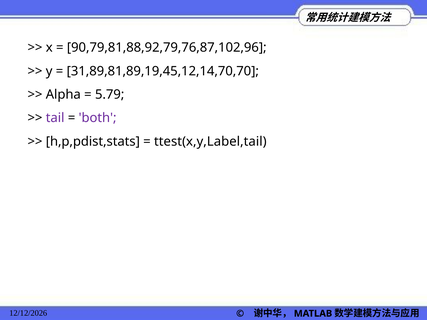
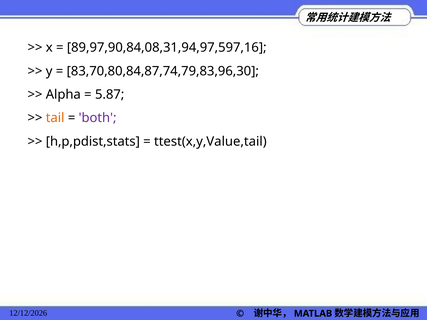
90,79,81,88,92,79,76,87,102,96: 90,79,81,88,92,79,76,87,102,96 -> 89,97,90,84,08,31,94,97,597,16
31,89,81,89,19,45,12,14,70,70: 31,89,81,89,19,45,12,14,70,70 -> 83,70,80,84,87,74,79,83,96,30
5.79: 5.79 -> 5.87
tail colour: purple -> orange
ttest(x,y,Label,tail: ttest(x,y,Label,tail -> ttest(x,y,Value,tail
